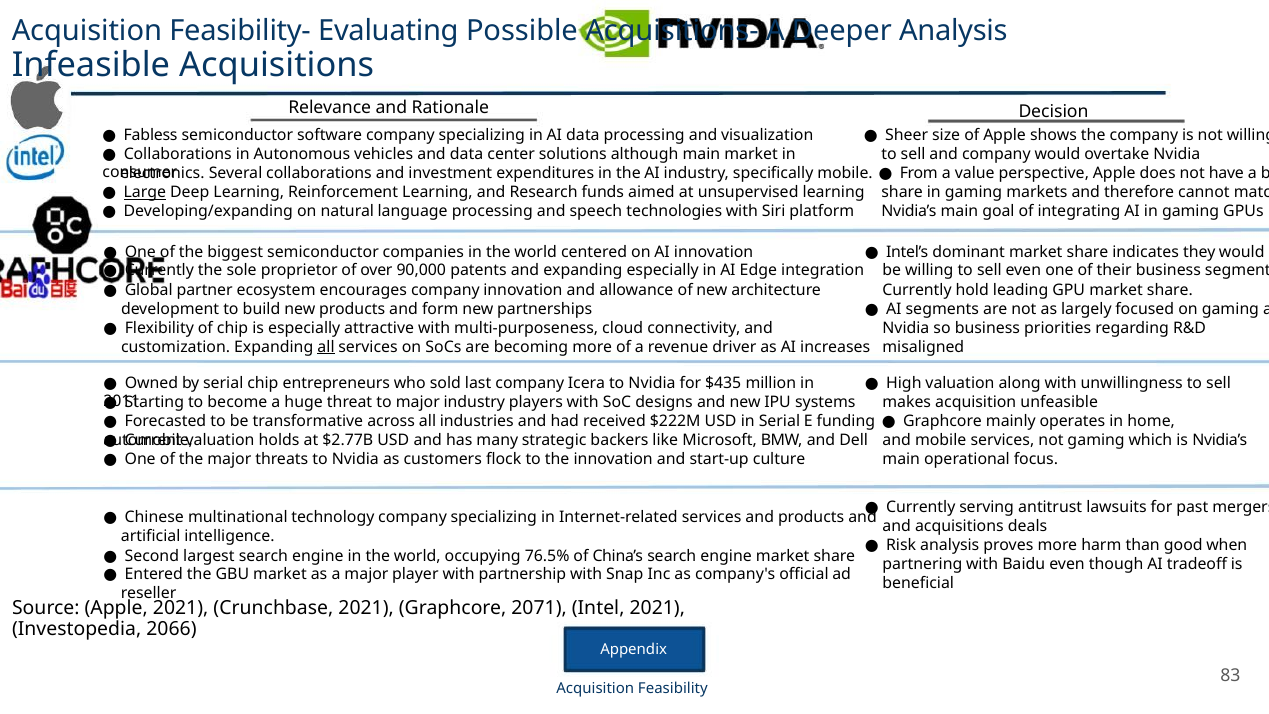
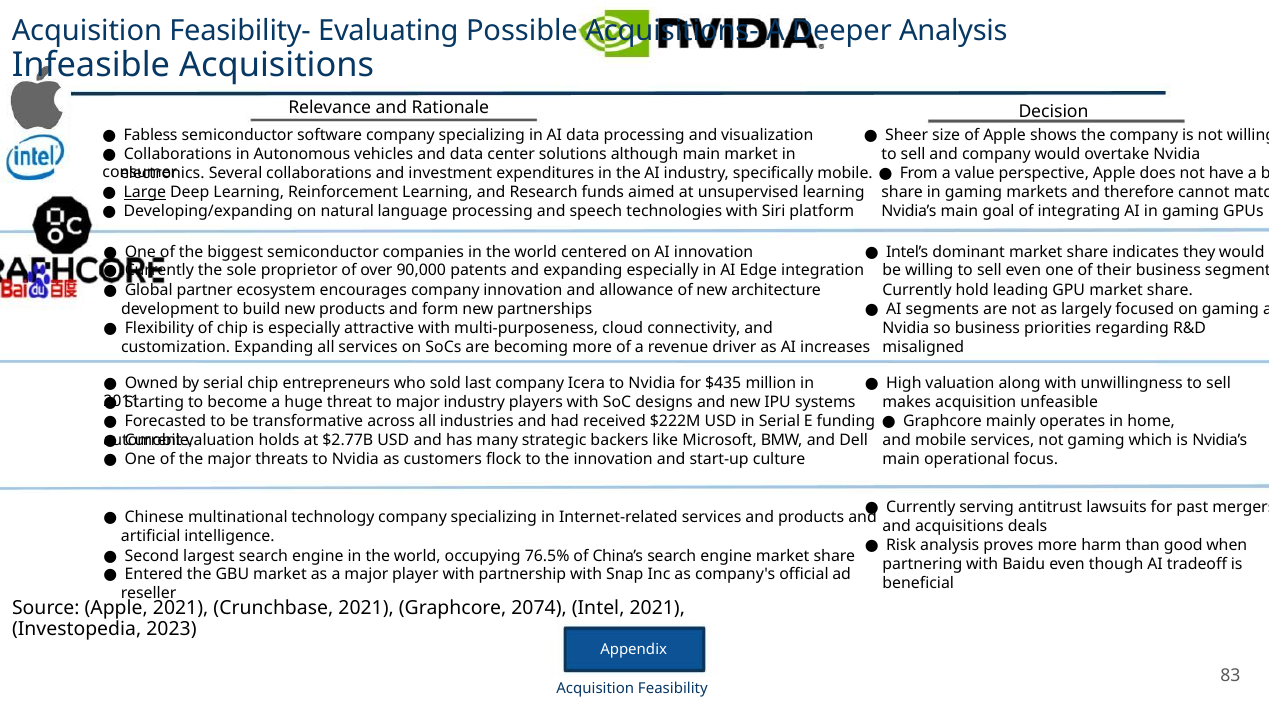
all at (326, 347) underline: present -> none
2071: 2071 -> 2074
2066: 2066 -> 2023
